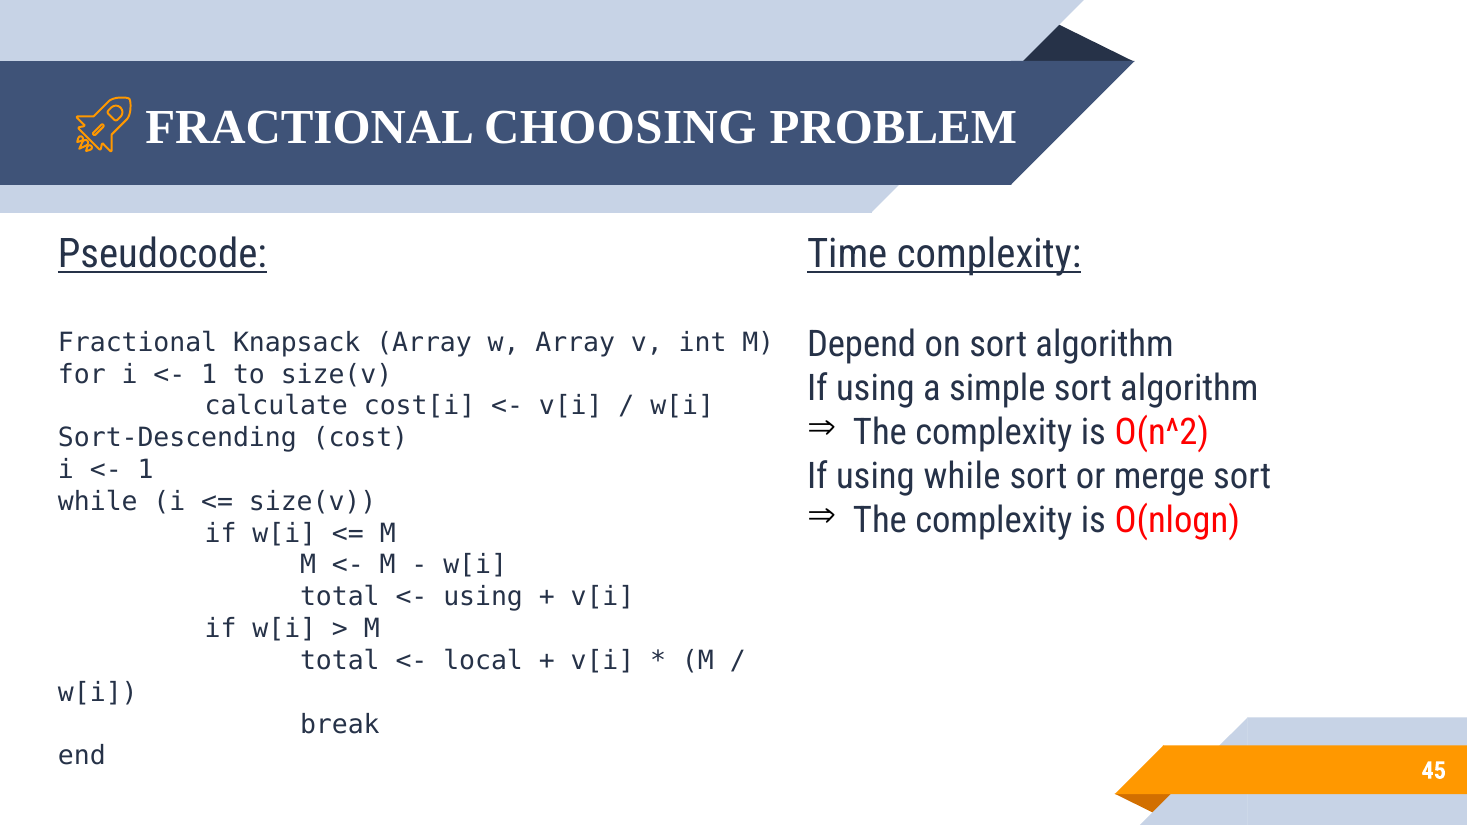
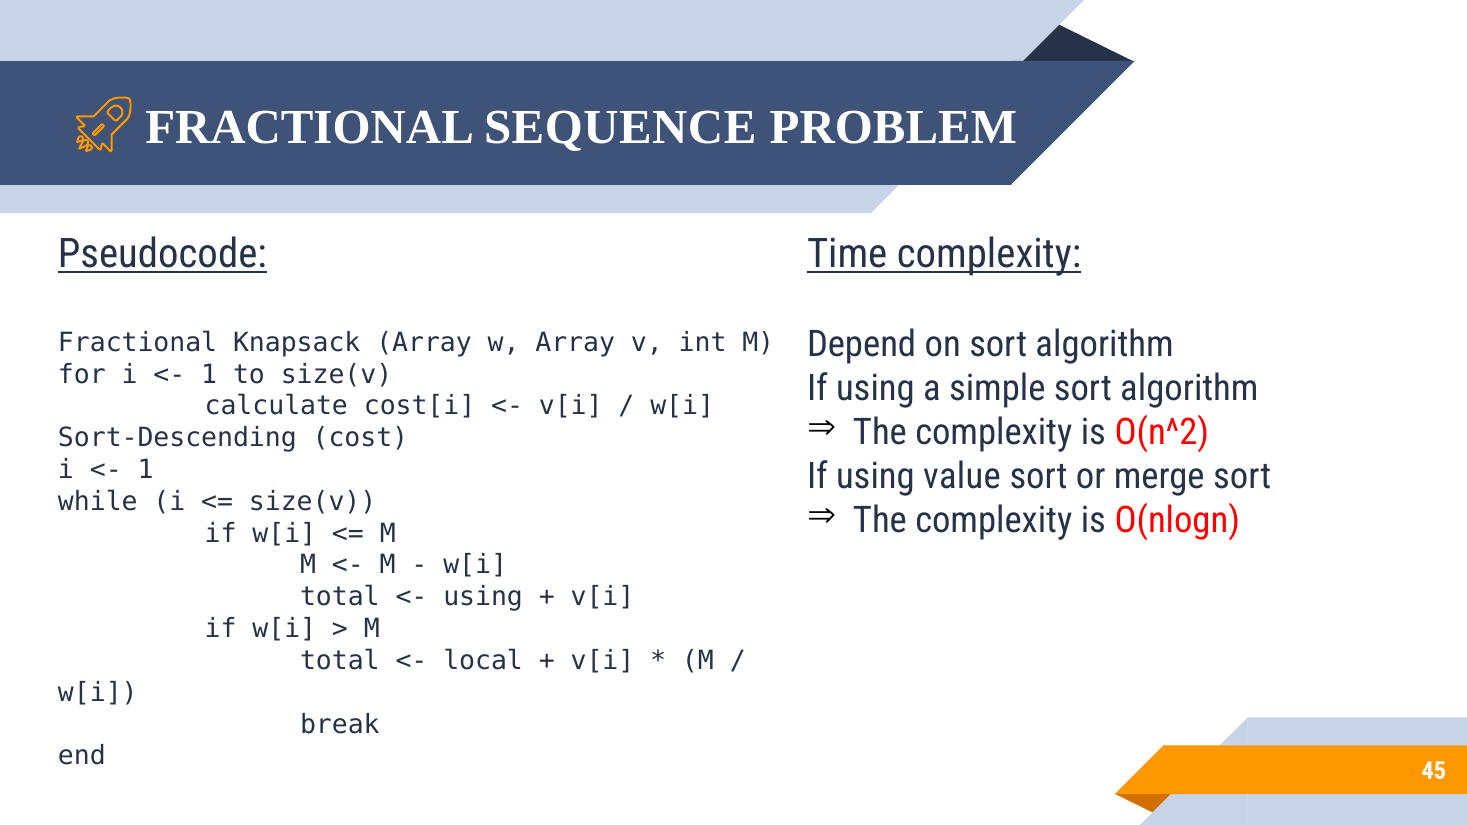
CHOOSING: CHOOSING -> SEQUENCE
using while: while -> value
